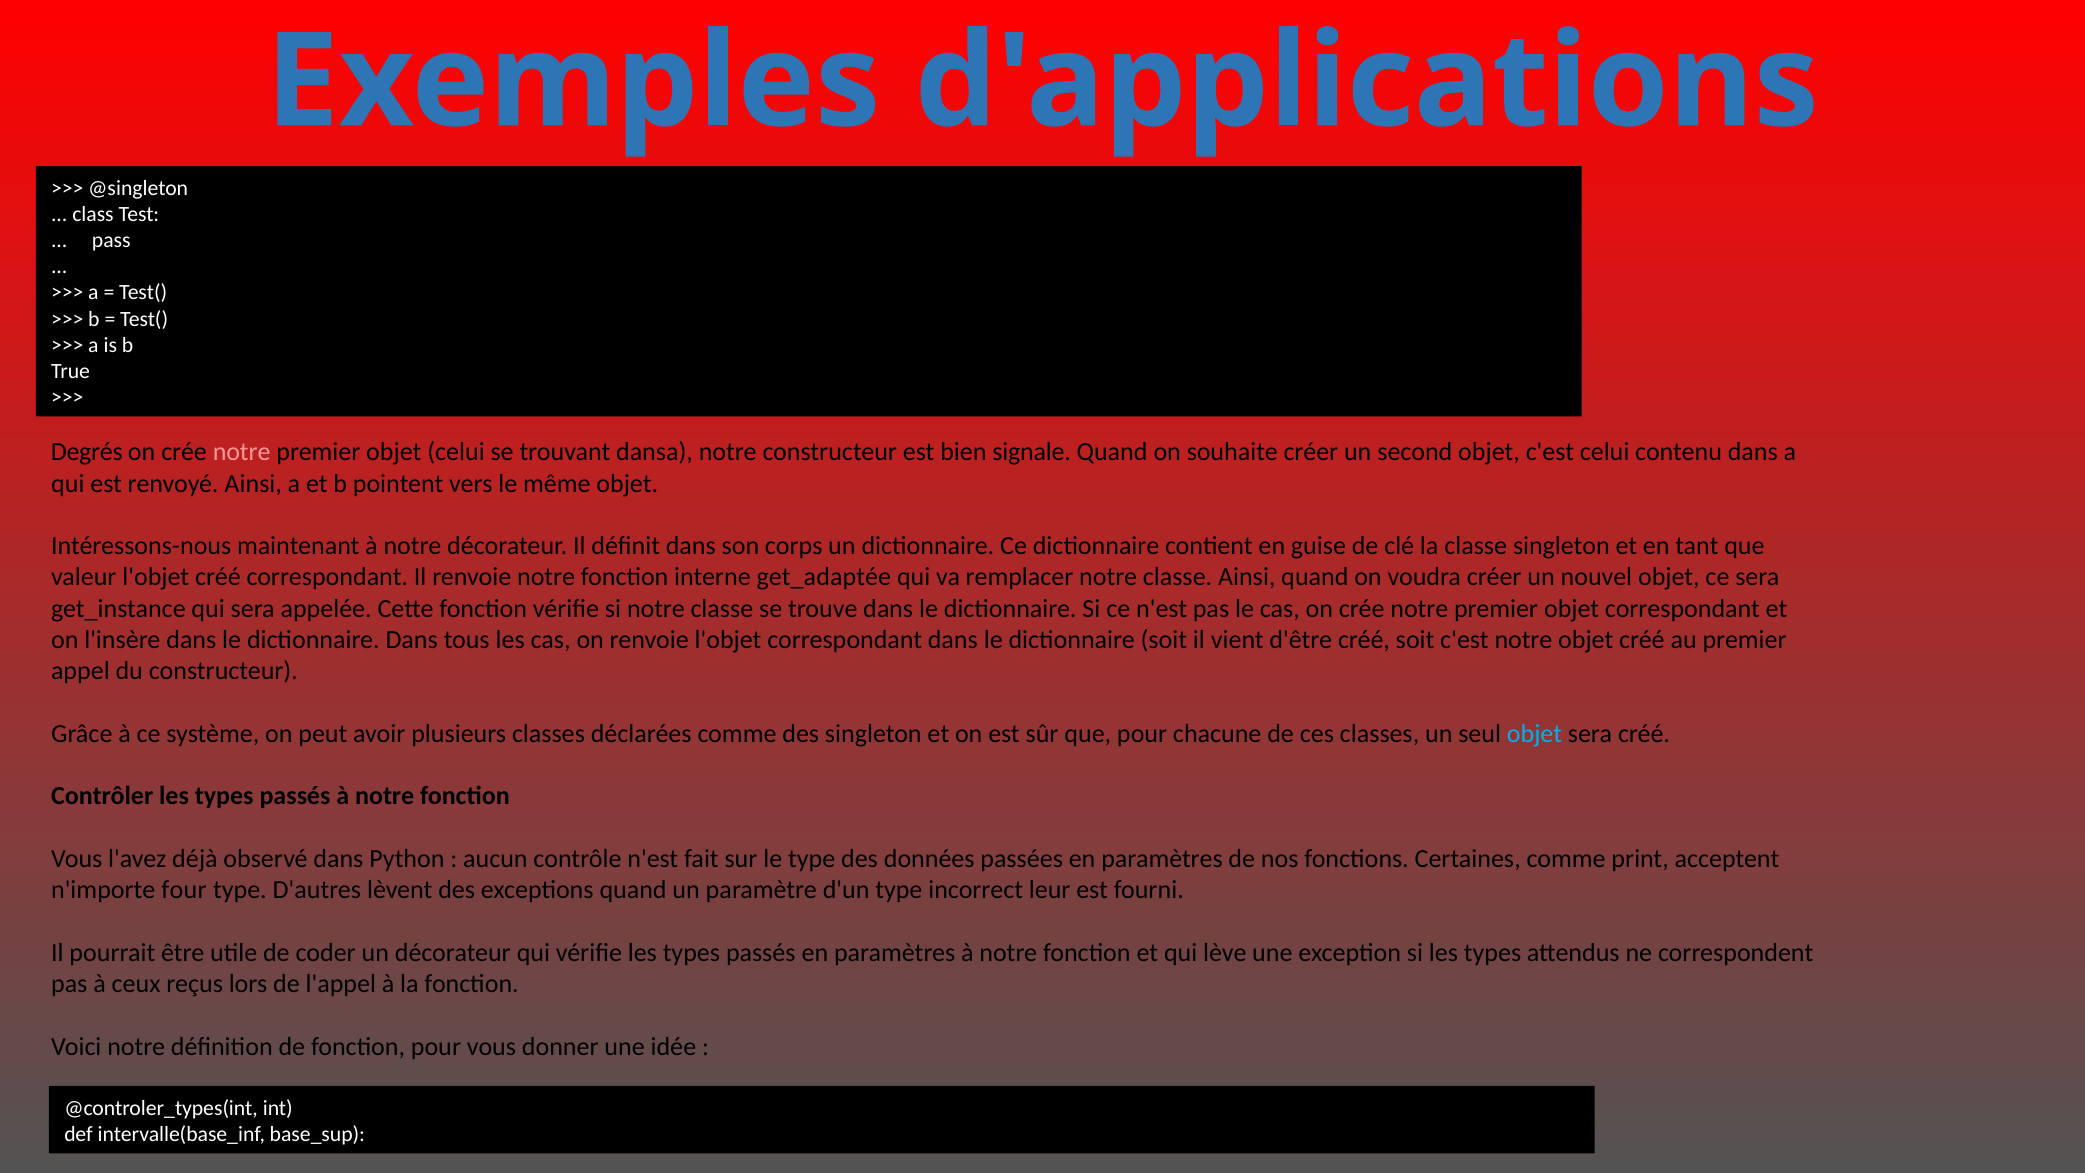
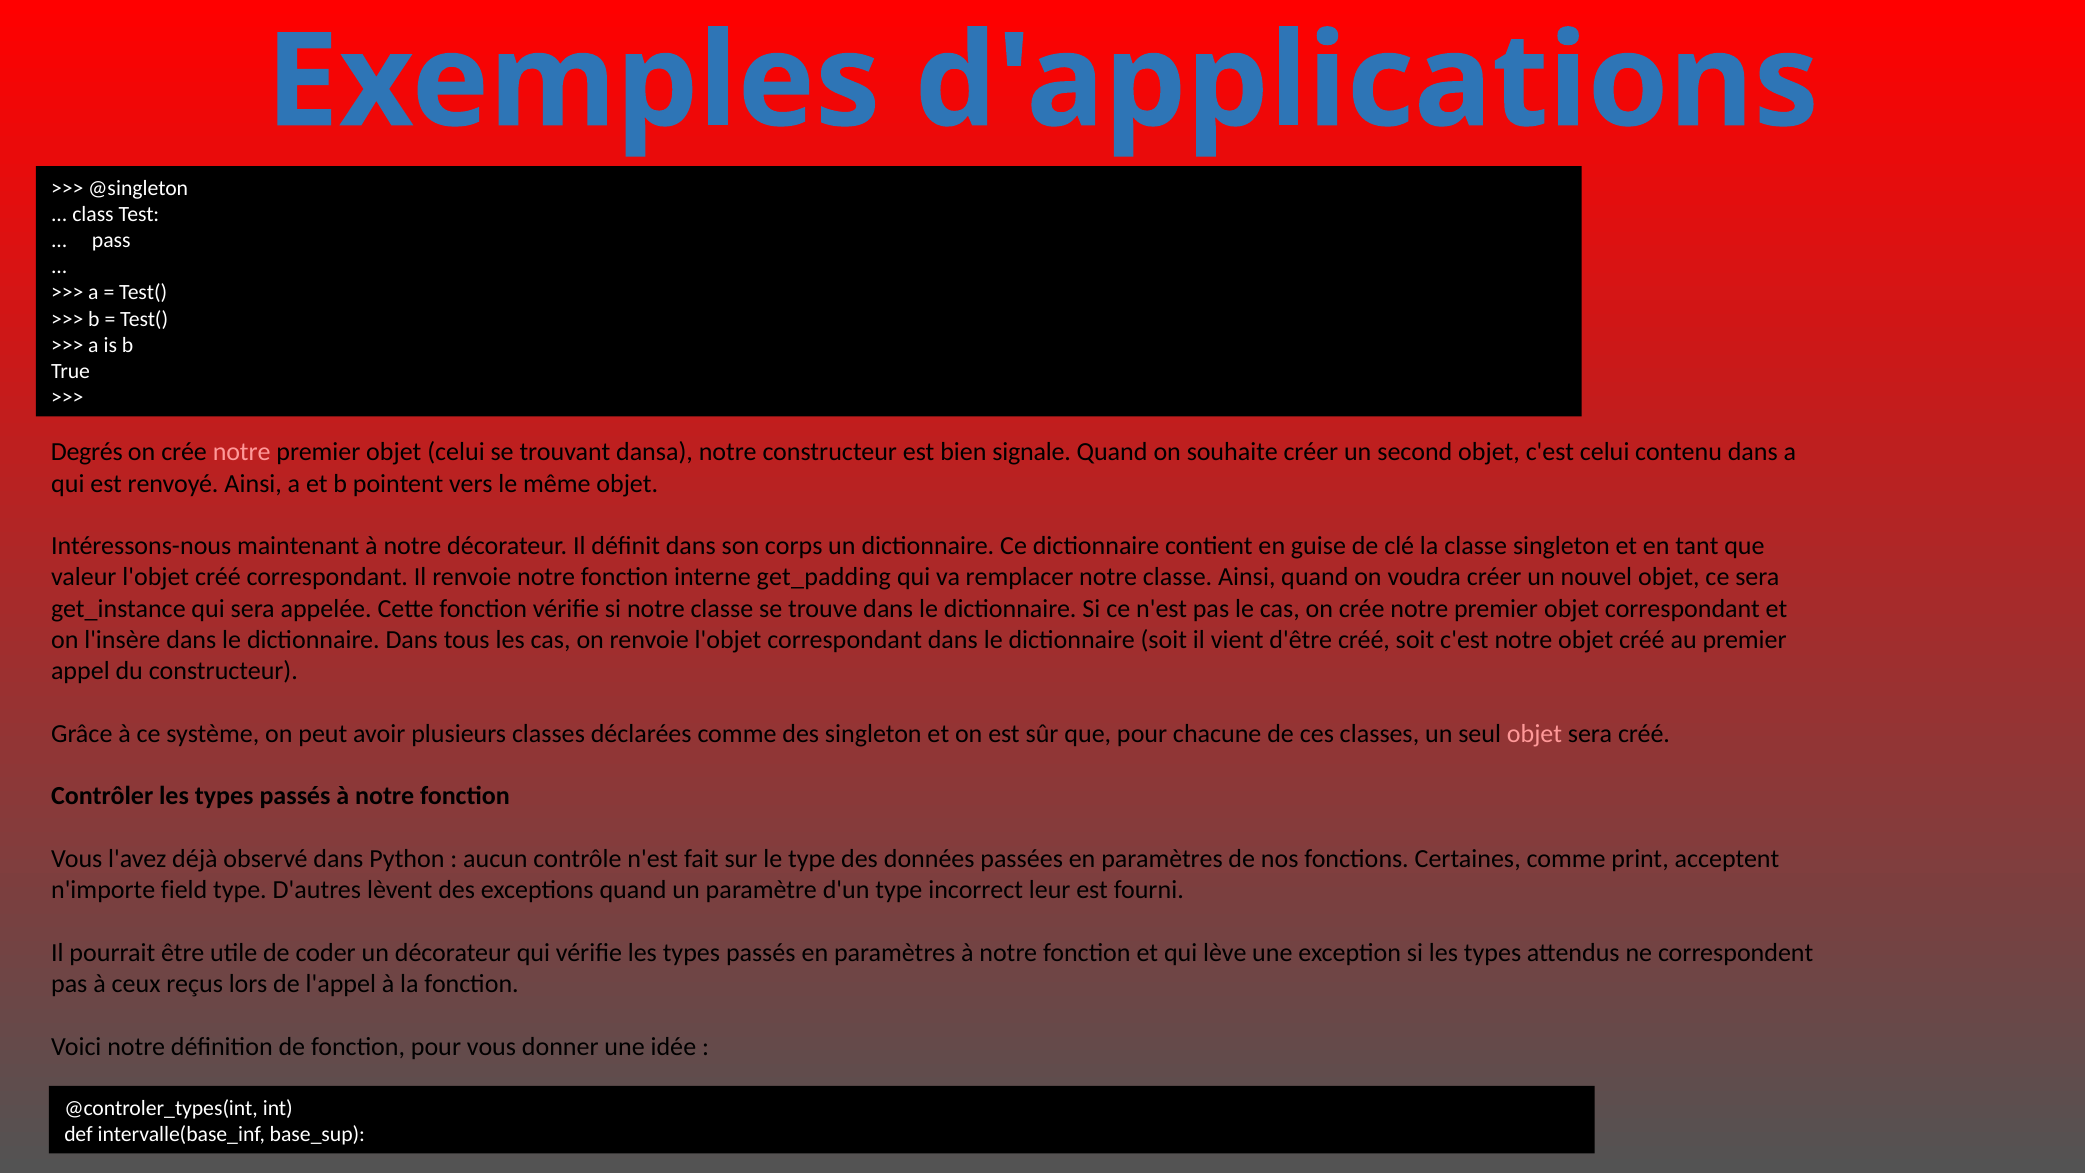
get_adaptée: get_adaptée -> get_padding
objet at (1534, 734) colour: light blue -> pink
four: four -> field
